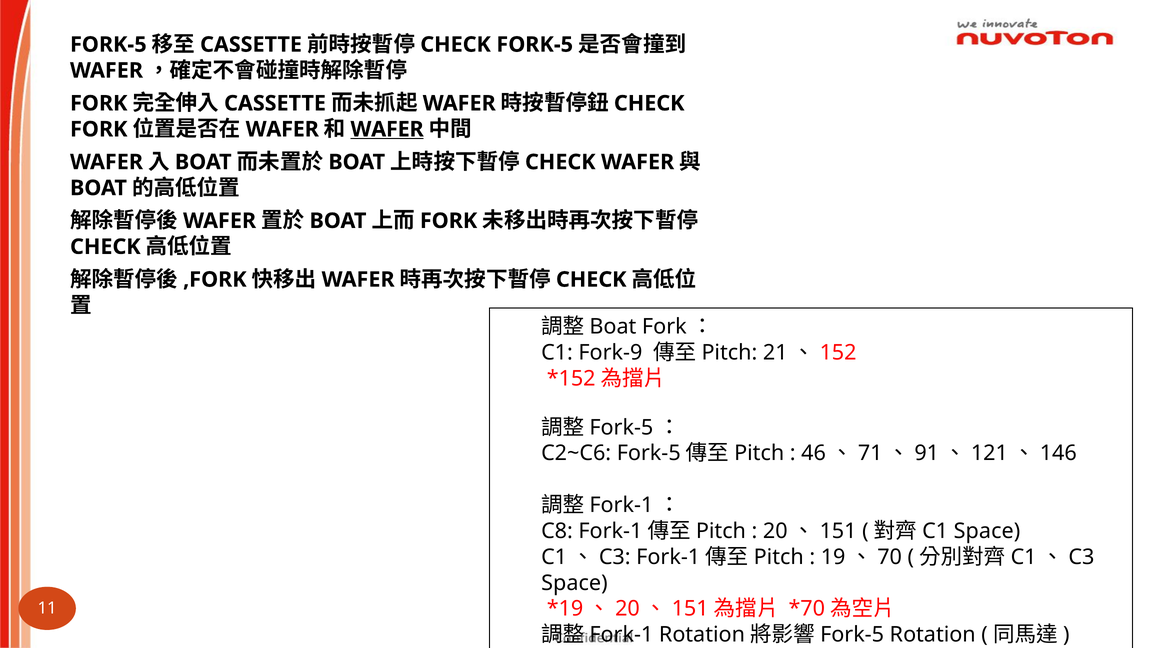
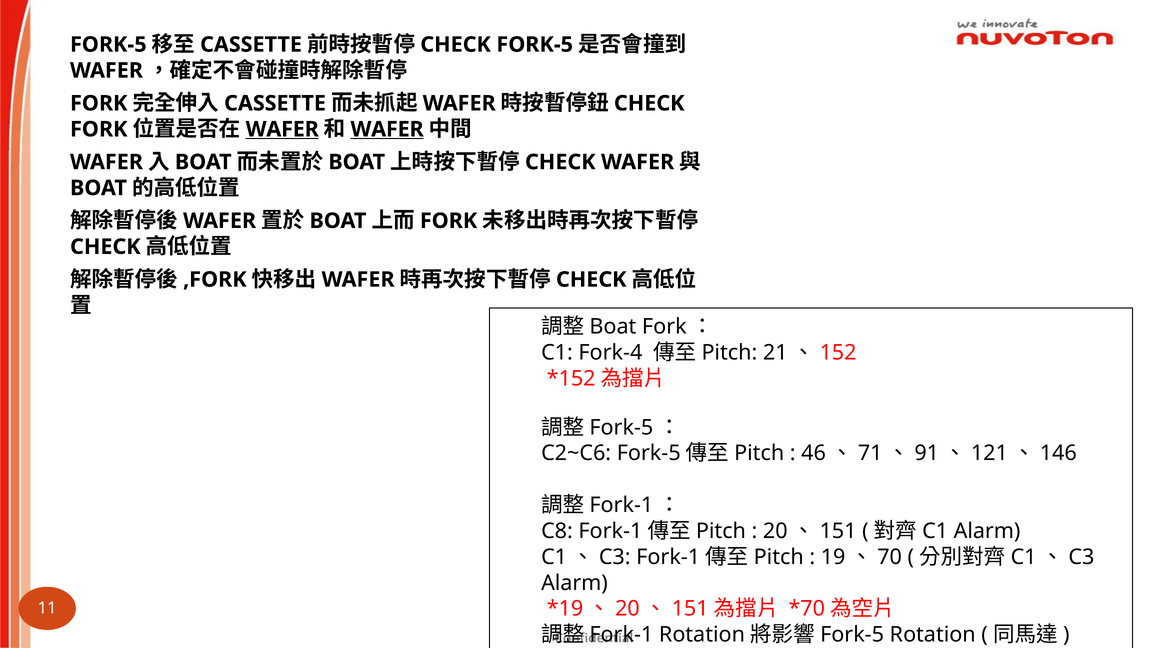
WAFER at (282, 129) underline: none -> present
Fork-9: Fork-9 -> Fork-4
Space at (987, 531): Space -> Alarm
Space at (574, 582): Space -> Alarm
